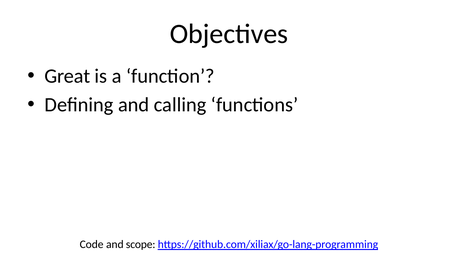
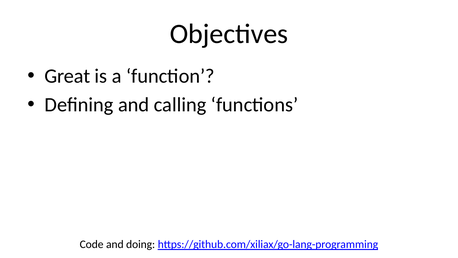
scope: scope -> doing
